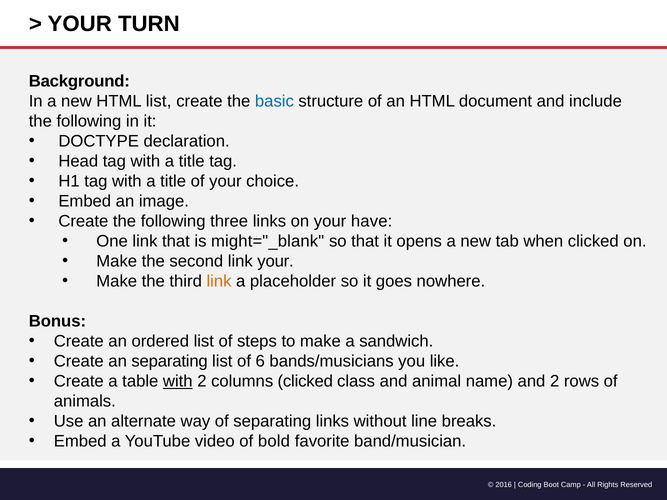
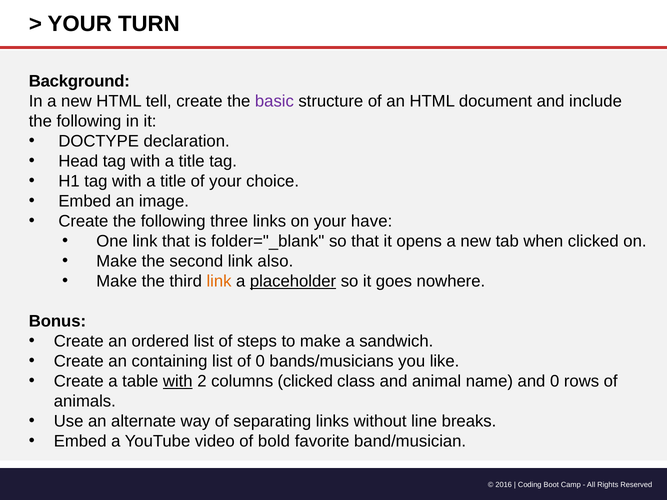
HTML list: list -> tell
basic colour: blue -> purple
might="_blank: might="_blank -> folder="_blank
link your: your -> also
placeholder underline: none -> present
an separating: separating -> containing
of 6: 6 -> 0
and 2: 2 -> 0
